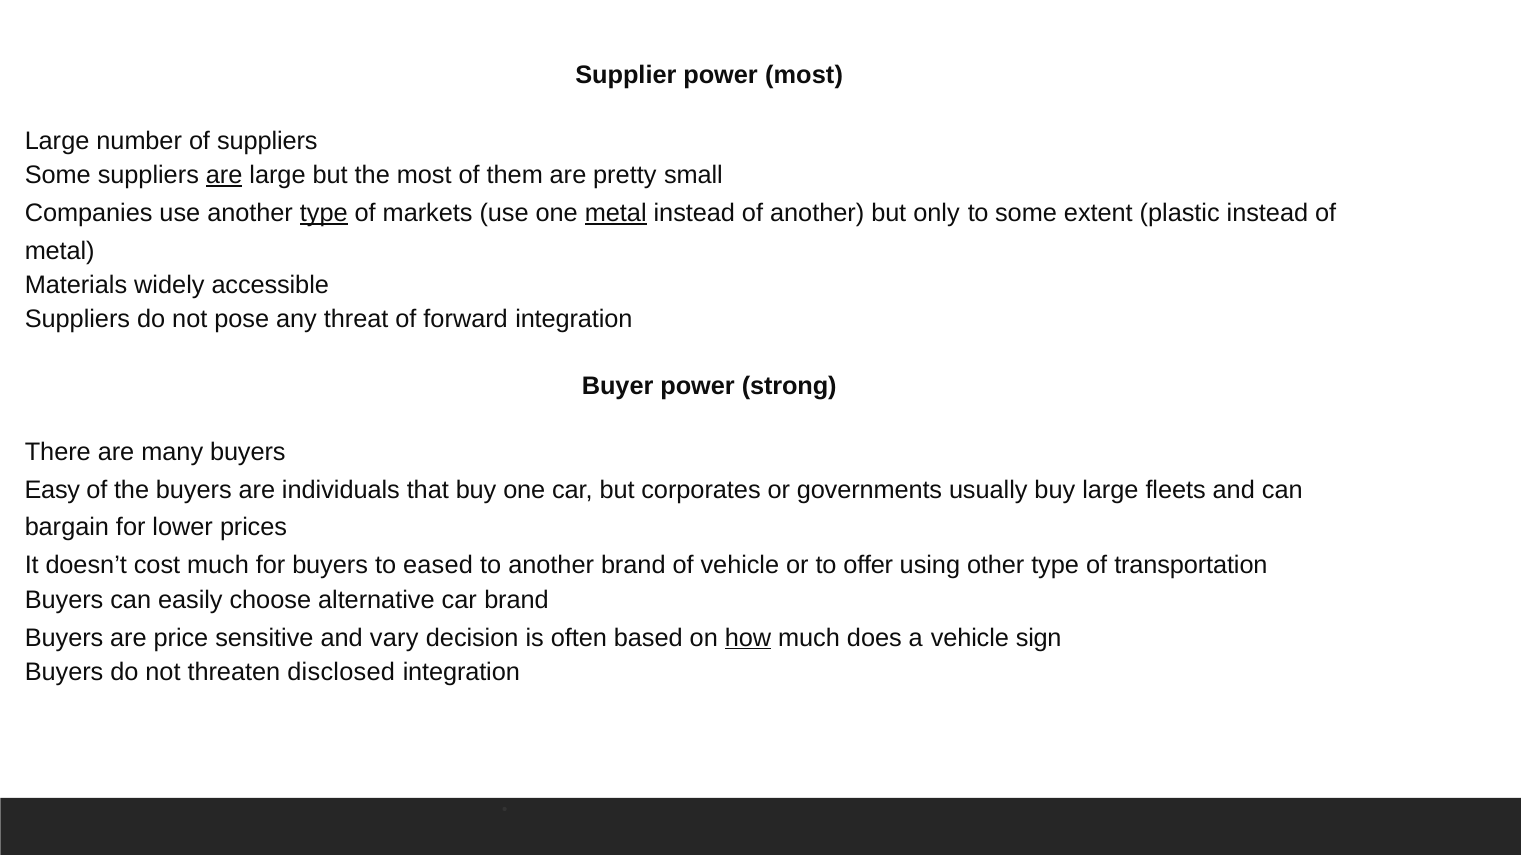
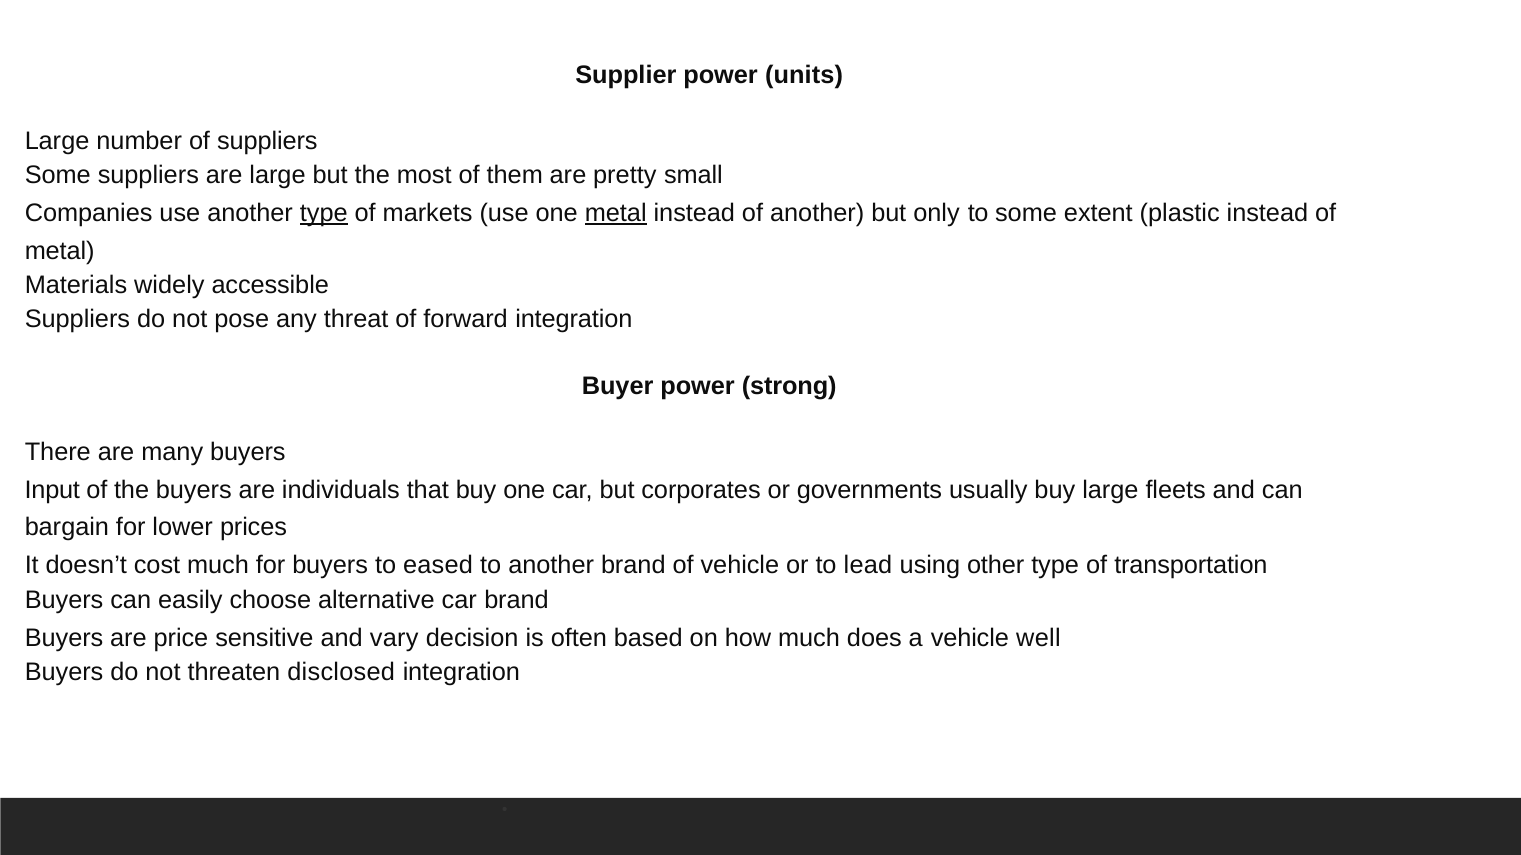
power most: most -> units
are at (224, 175) underline: present -> none
Easy: Easy -> Input
offer: offer -> lead
how underline: present -> none
sign: sign -> well
